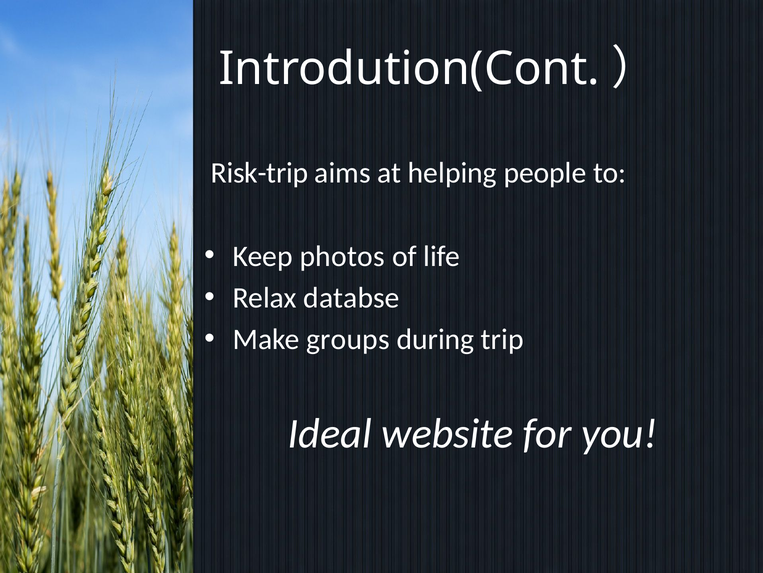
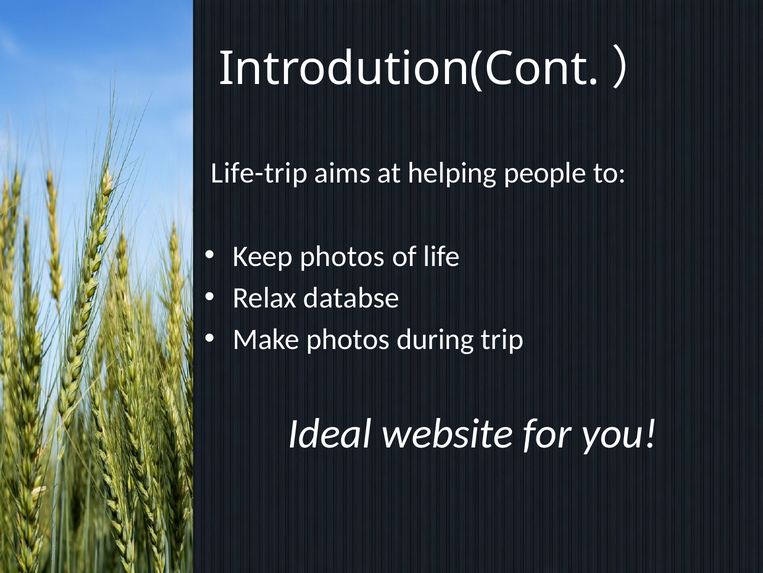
Risk-trip: Risk-trip -> Life-trip
Make groups: groups -> photos
